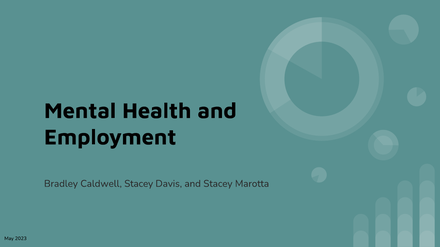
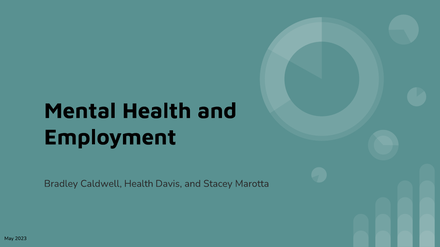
Caldwell Stacey: Stacey -> Health
